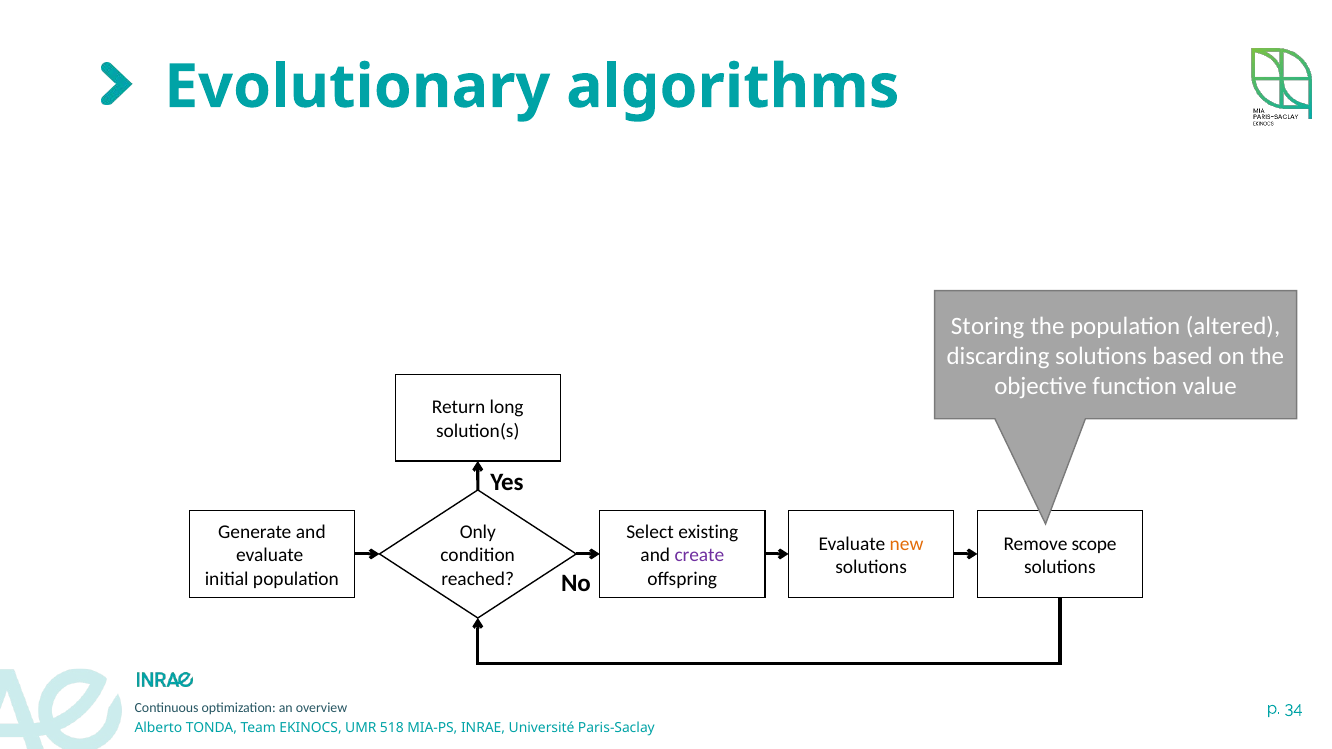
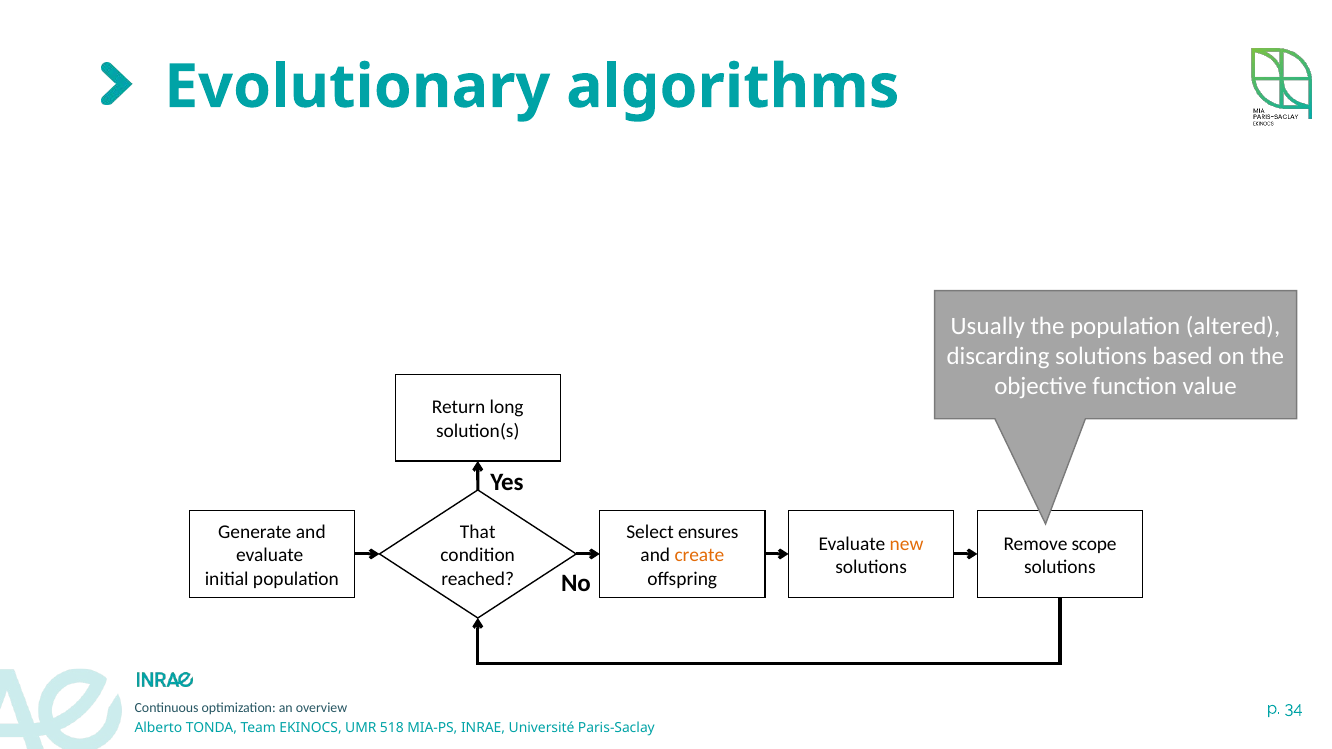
Storing: Storing -> Usually
Only: Only -> That
existing: existing -> ensures
create colour: purple -> orange
